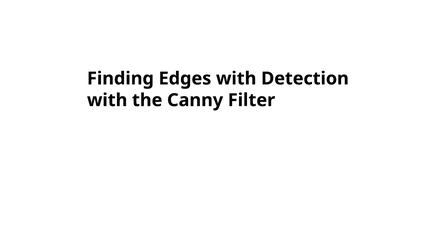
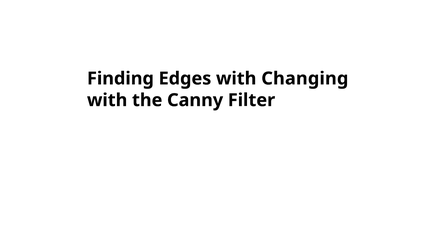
Detection: Detection -> Changing
